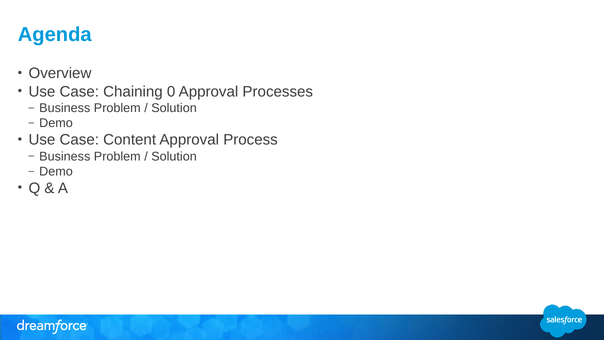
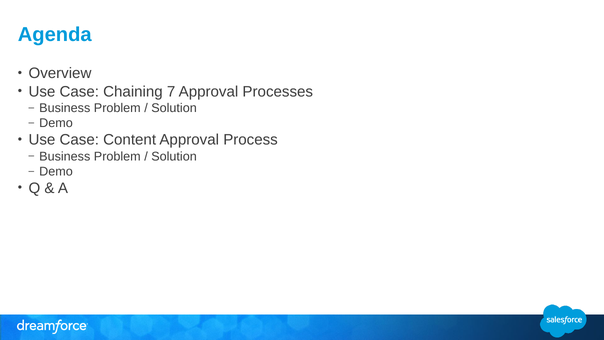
0: 0 -> 7
